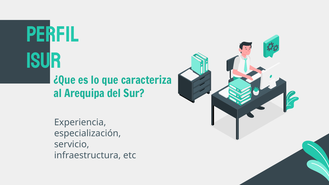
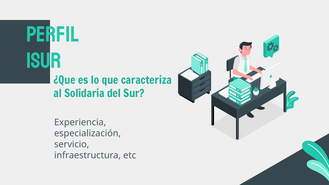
Arequipa: Arequipa -> Solidaria
